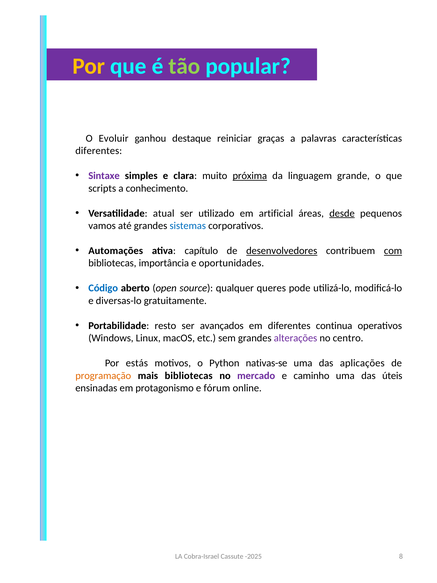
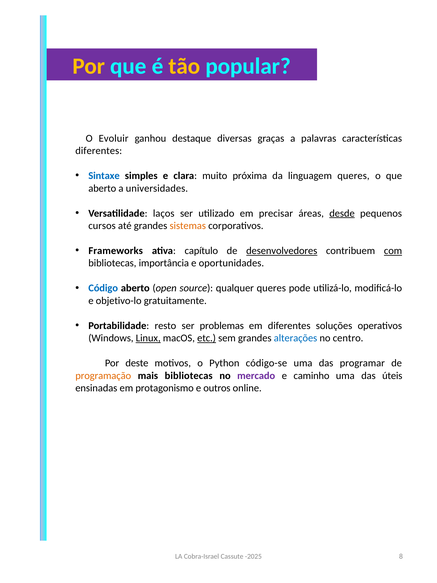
tão colour: light green -> yellow
reiniciar: reiniciar -> diversas
Sintaxe colour: purple -> blue
próxima underline: present -> none
linguagem grande: grande -> queres
scripts at (102, 188): scripts -> aberto
conhecimento: conhecimento -> universidades
atual: atual -> laços
artificial: artificial -> precisar
vamos: vamos -> cursos
sistemas colour: blue -> orange
Automações: Automações -> Frameworks
diversas-lo: diversas-lo -> objetivo-lo
avançados: avançados -> problemas
continua: continua -> soluções
Linux underline: none -> present
etc underline: none -> present
alterações colour: purple -> blue
estás: estás -> deste
nativas-se: nativas-se -> código-se
aplicações: aplicações -> programar
fórum: fórum -> outros
